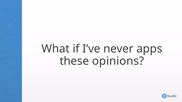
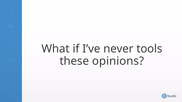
apps: apps -> tools
